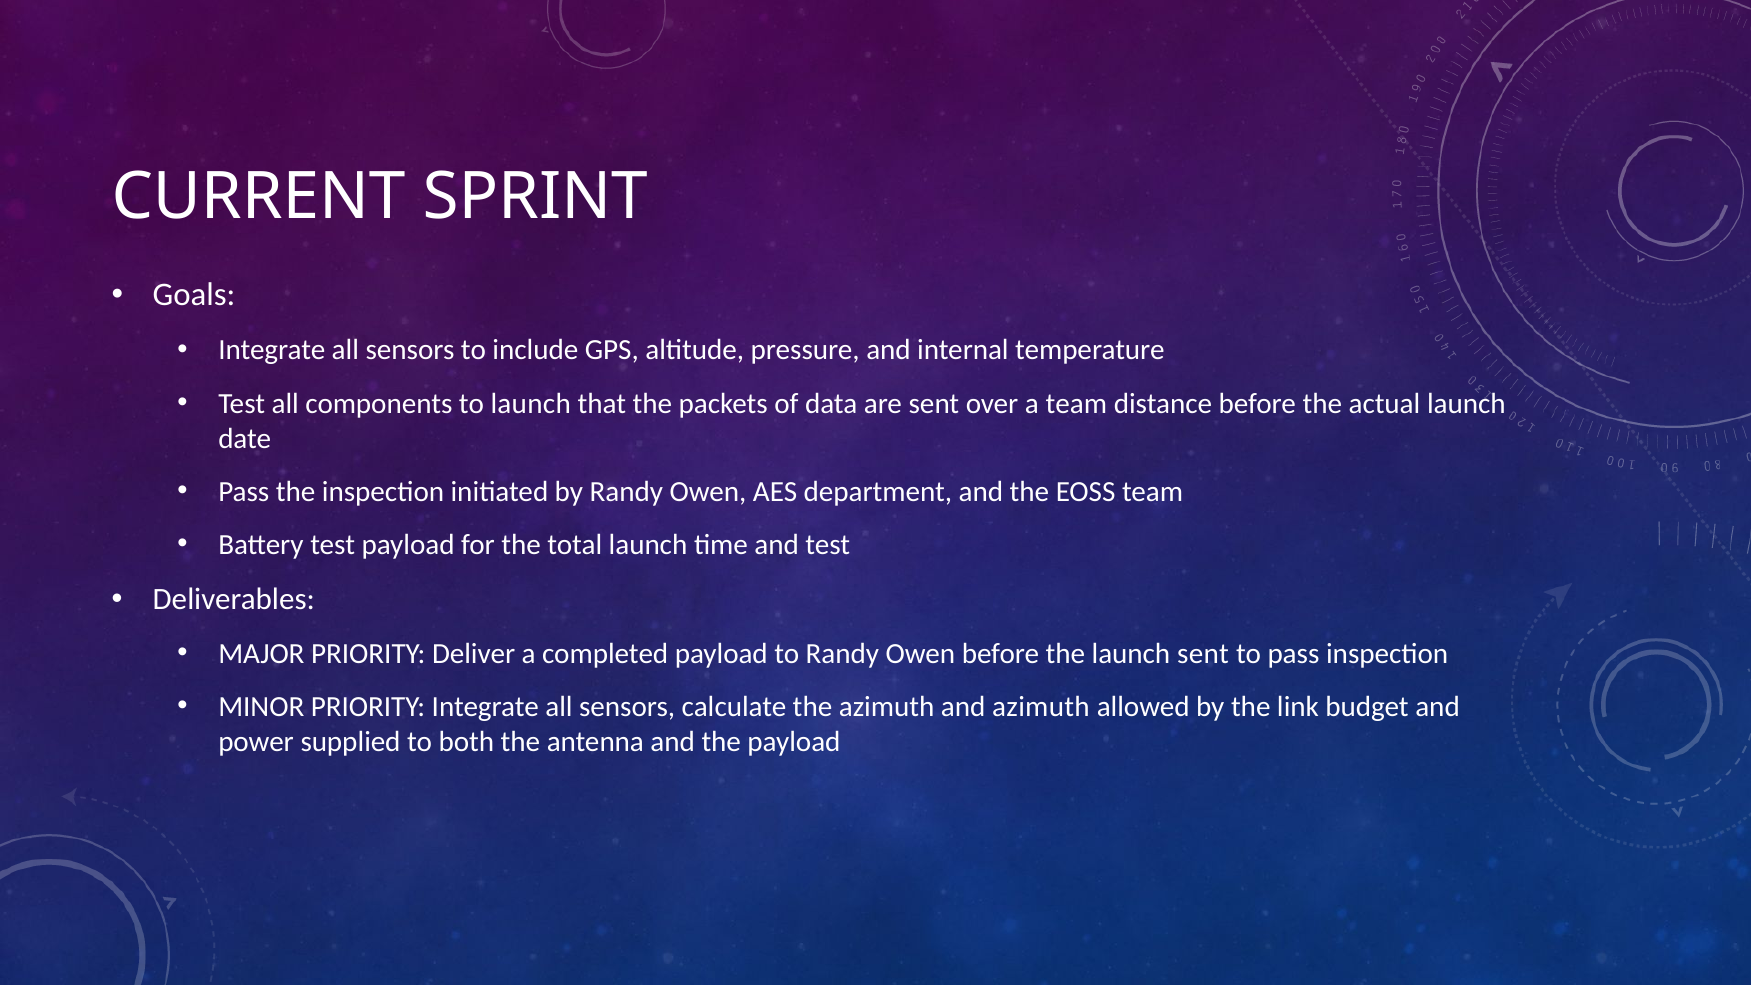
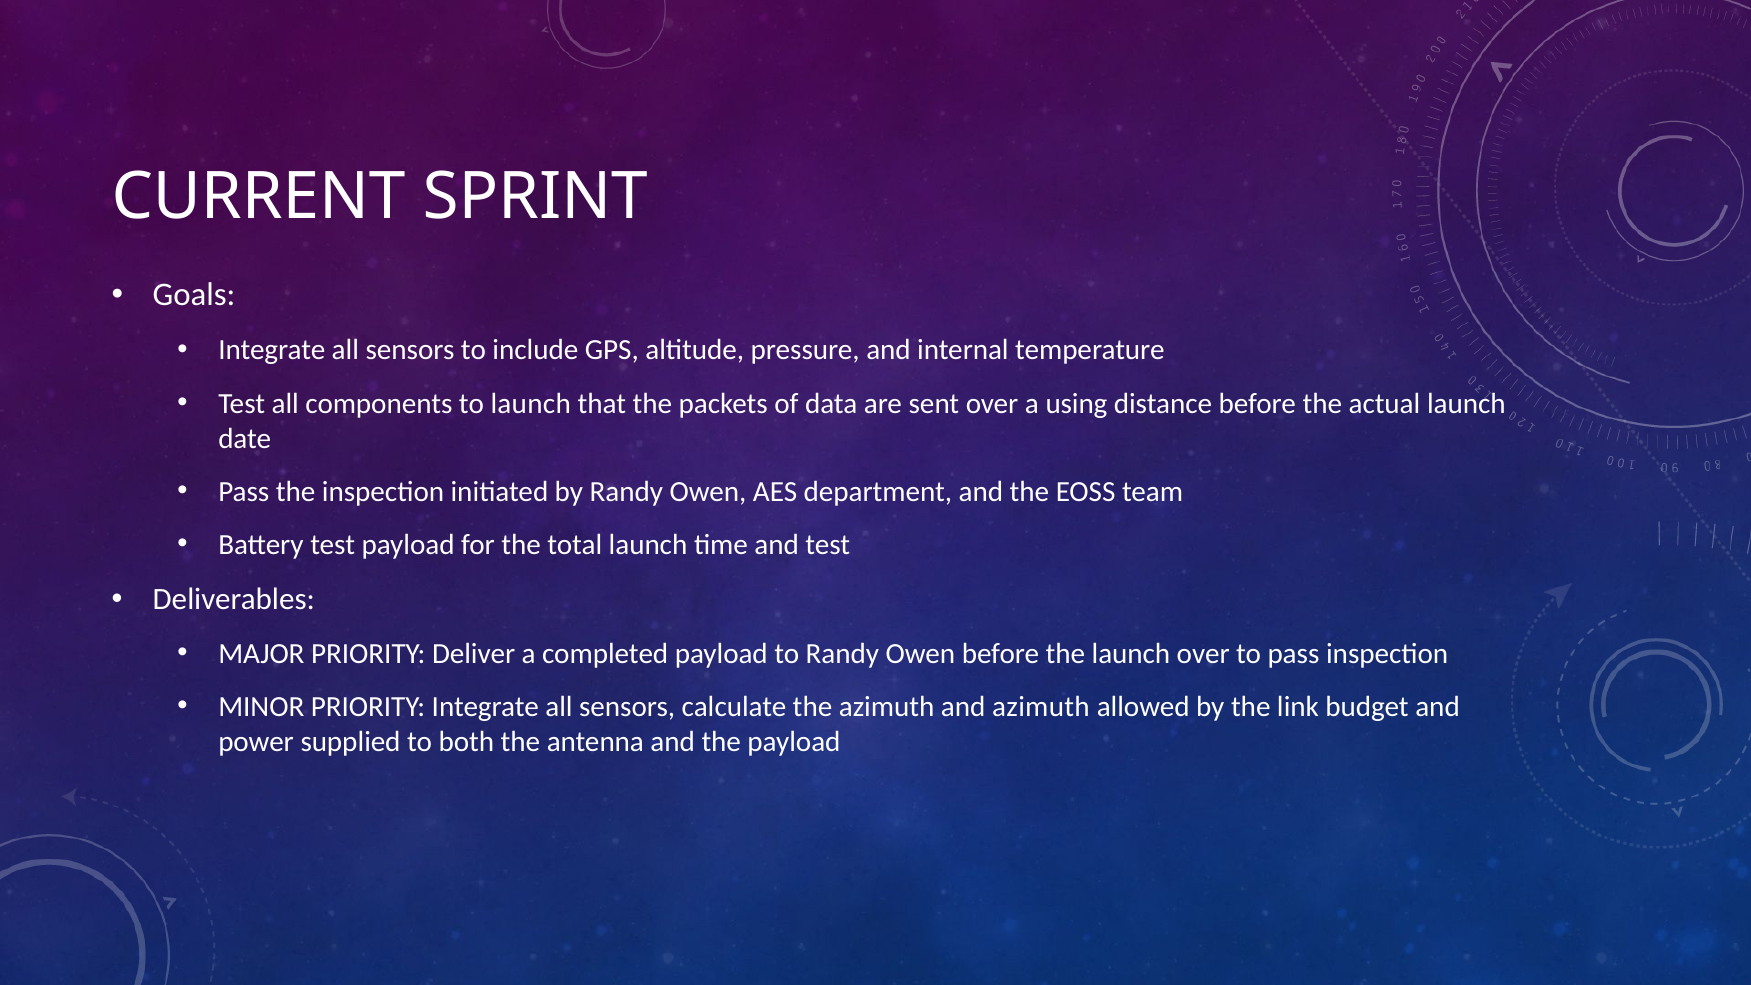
a team: team -> using
launch sent: sent -> over
